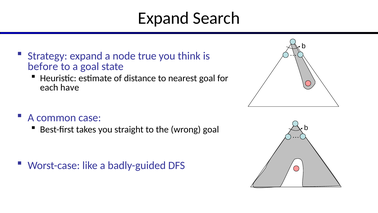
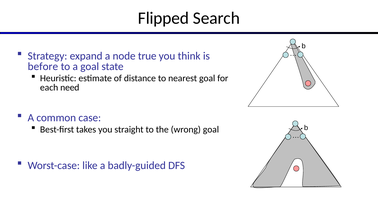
Expand at (163, 18): Expand -> Flipped
have: have -> need
